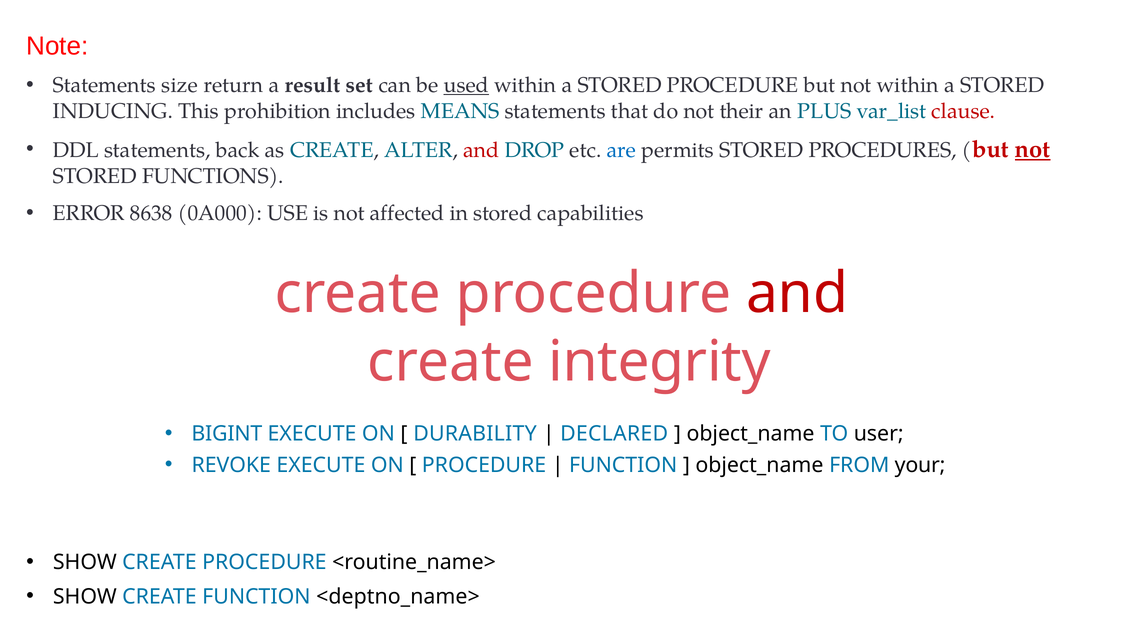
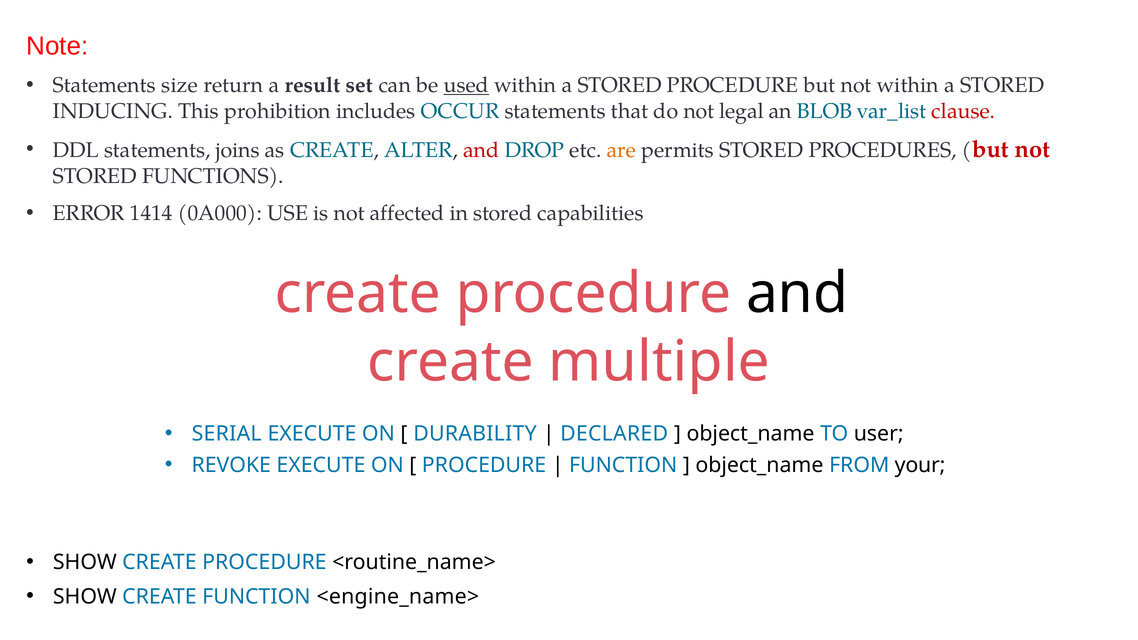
MEANS: MEANS -> OCCUR
their: their -> legal
PLUS: PLUS -> BLOB
back: back -> joins
are colour: blue -> orange
not at (1033, 150) underline: present -> none
8638: 8638 -> 1414
and at (797, 294) colour: red -> black
integrity: integrity -> multiple
BIGINT: BIGINT -> SERIAL
<deptno_name>: <deptno_name> -> <engine_name>
